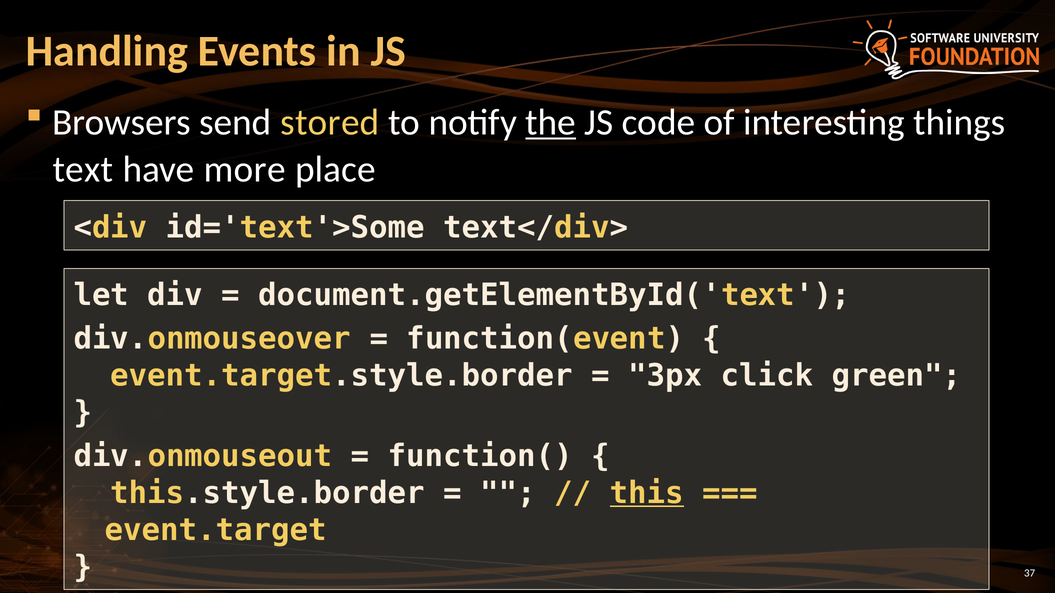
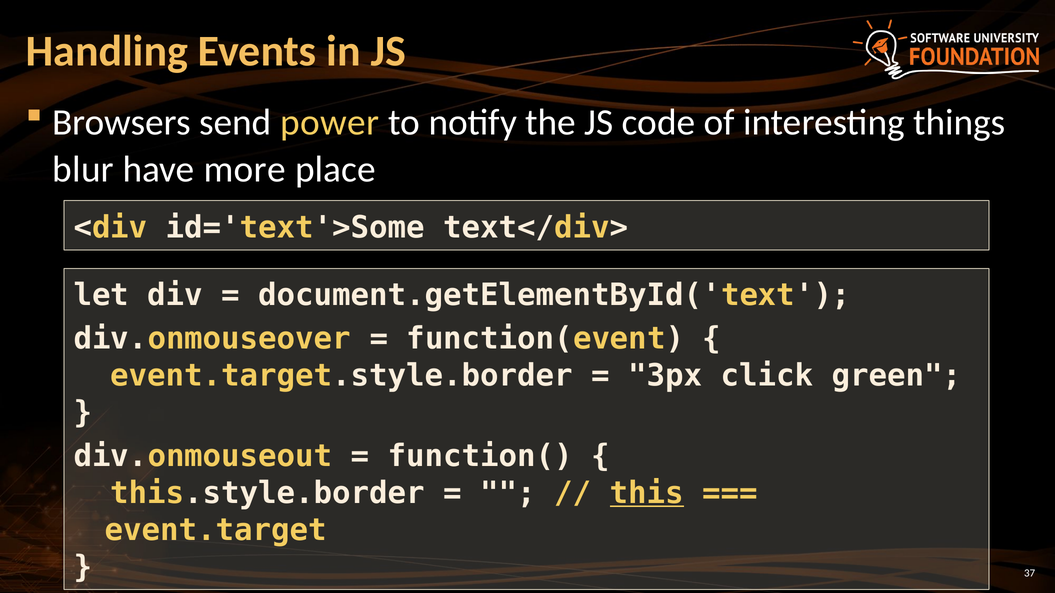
stored: stored -> power
the underline: present -> none
text: text -> blur
